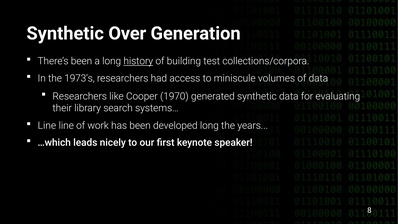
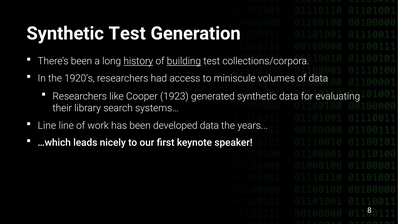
Synthetic Over: Over -> Test
building underline: none -> present
1973’s: 1973’s -> 1920’s
1970: 1970 -> 1923
developed long: long -> data
